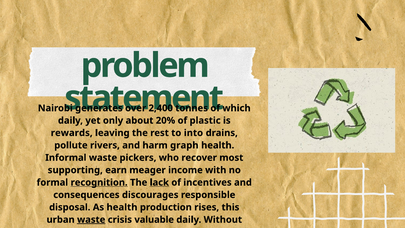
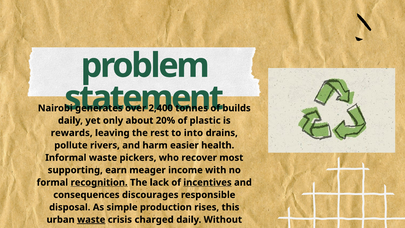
which: which -> builds
graph: graph -> easier
lack underline: present -> none
incentives underline: none -> present
As health: health -> simple
valuable: valuable -> charged
